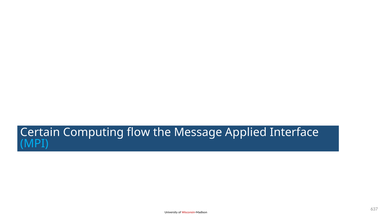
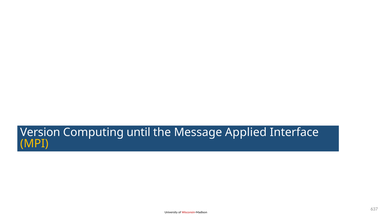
Certain: Certain -> Version
flow: flow -> until
MPI colour: light blue -> yellow
